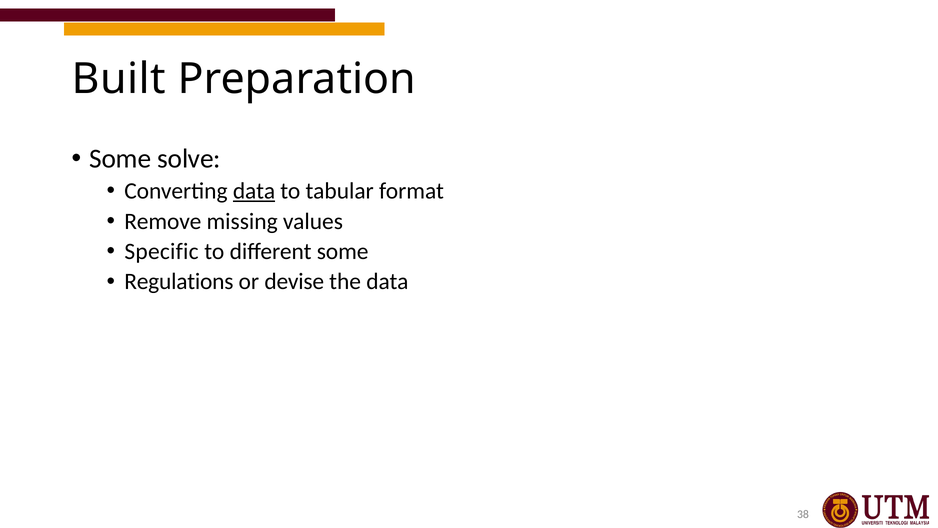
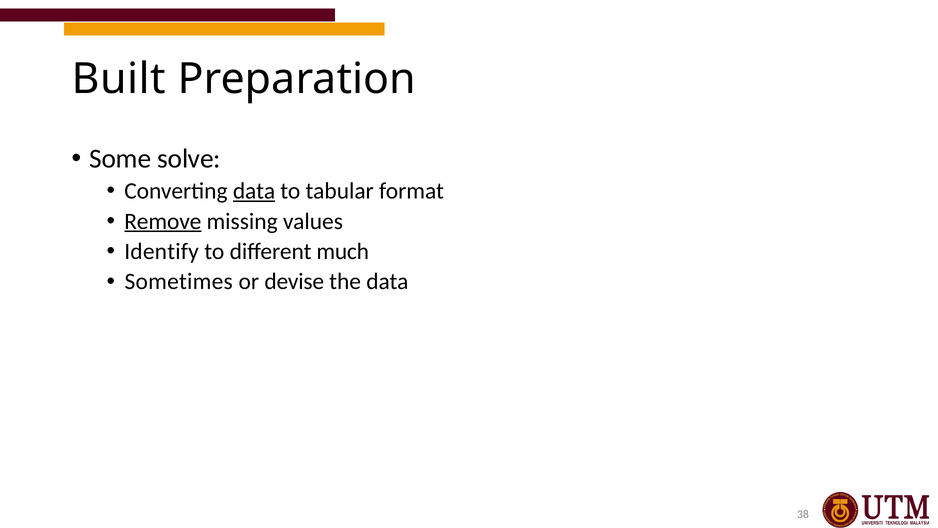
Remove underline: none -> present
Specific: Specific -> Identify
different some: some -> much
Regulations: Regulations -> Sometimes
